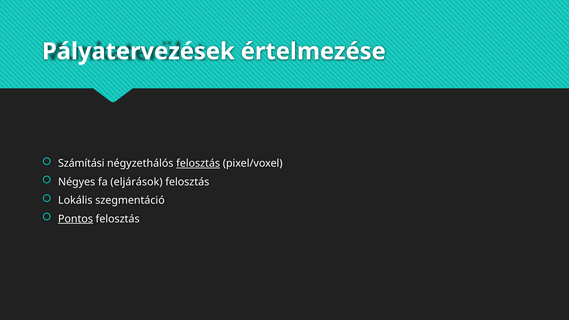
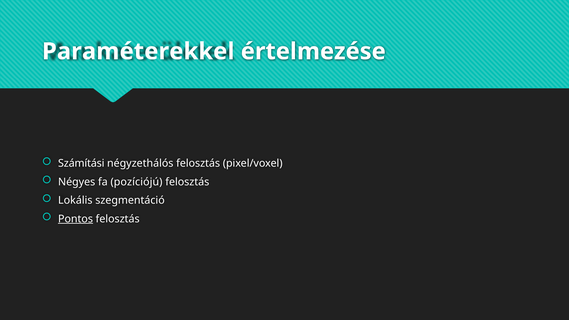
Pályatervezések: Pályatervezések -> Paraméterekkel
felosztás at (198, 163) underline: present -> none
eljárások: eljárások -> pozíciójú
